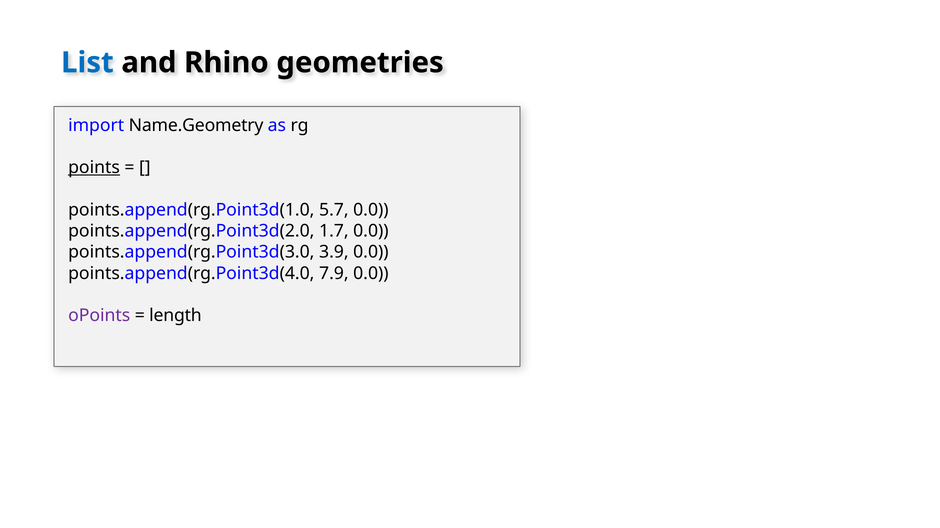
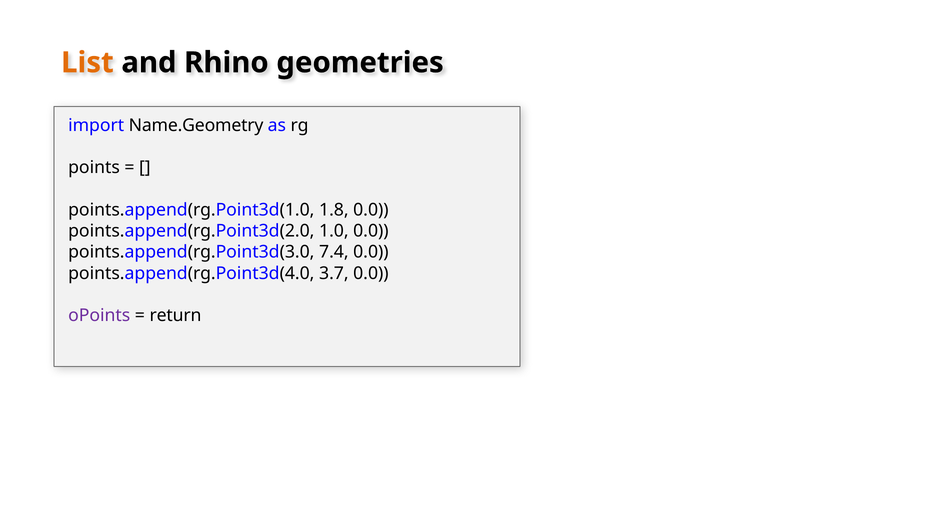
List colour: blue -> orange
points underline: present -> none
5.7: 5.7 -> 1.8
1.7: 1.7 -> 1.0
3.9: 3.9 -> 7.4
7.9: 7.9 -> 3.7
length: length -> return
